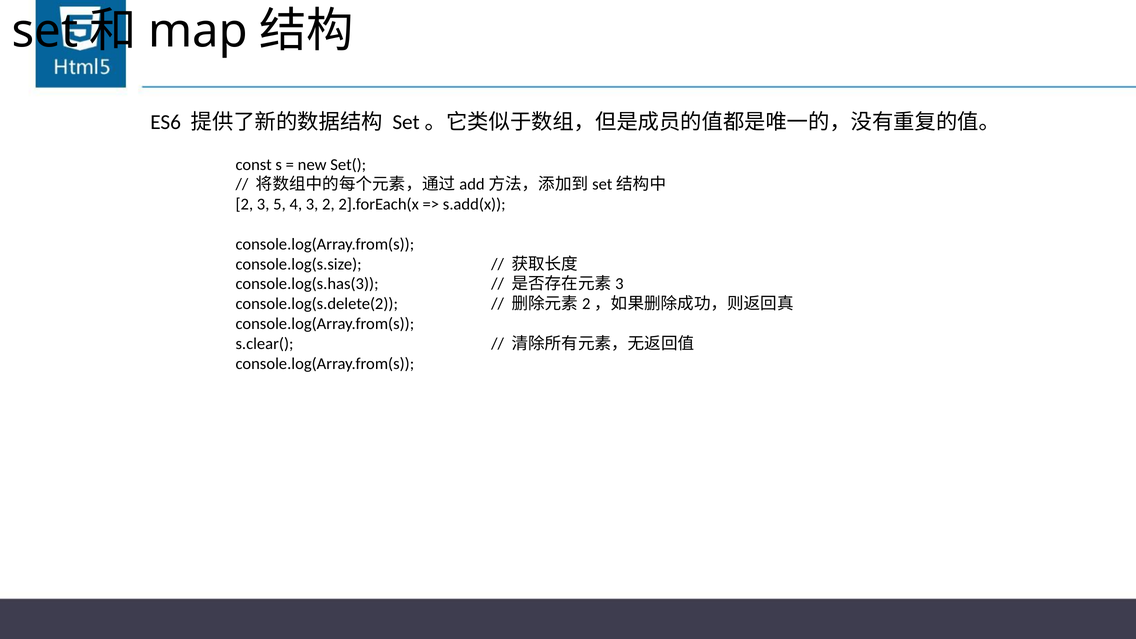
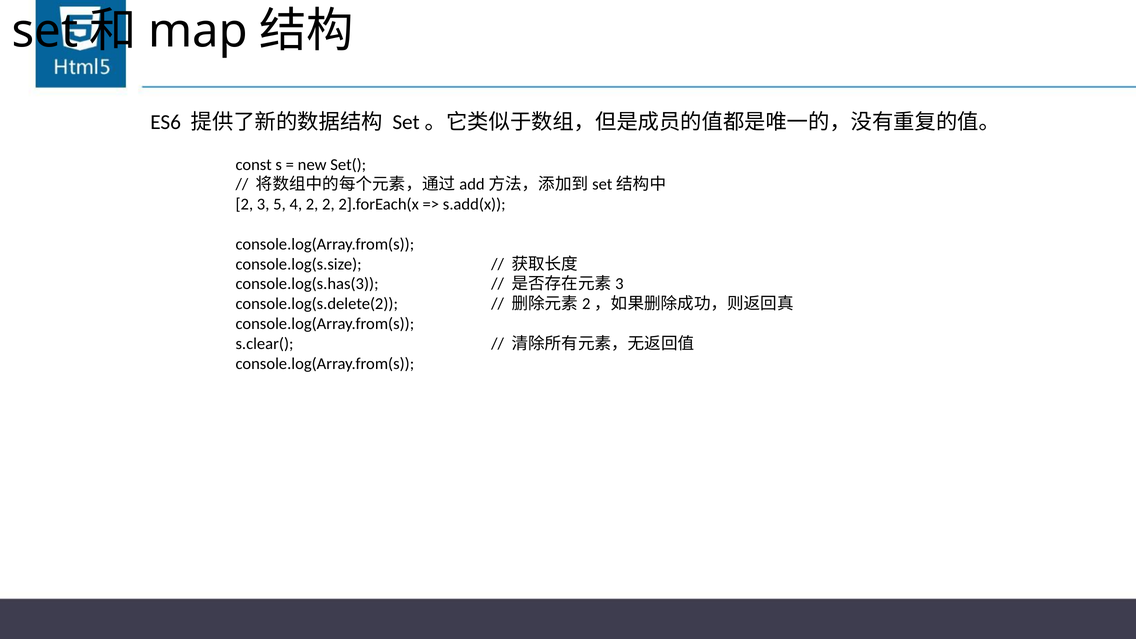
4 3: 3 -> 2
